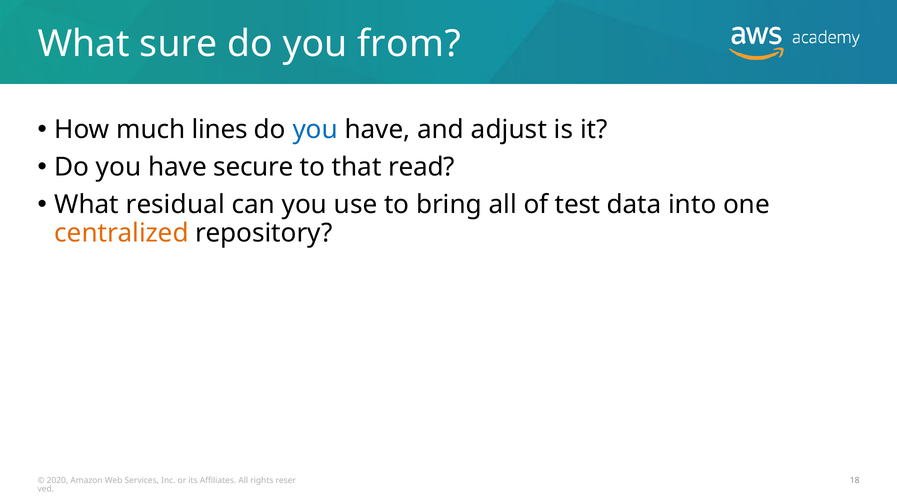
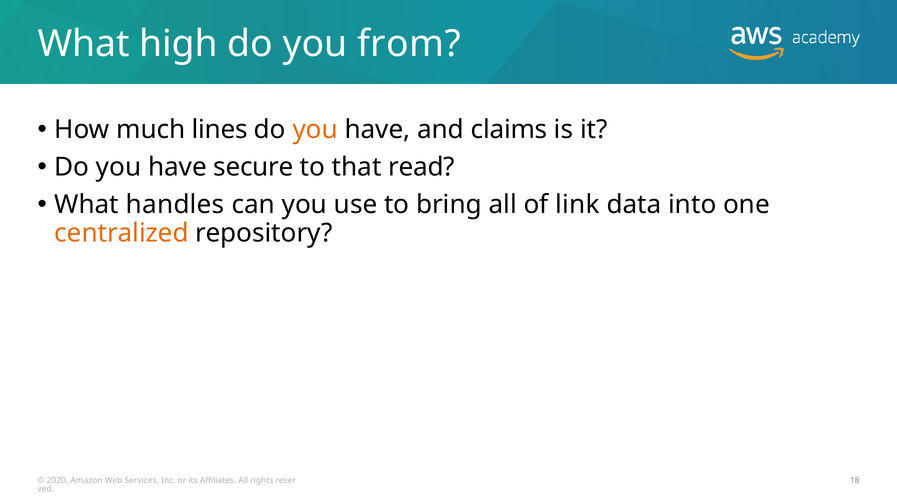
sure: sure -> high
you at (315, 130) colour: blue -> orange
adjust: adjust -> claims
residual: residual -> handles
test: test -> link
